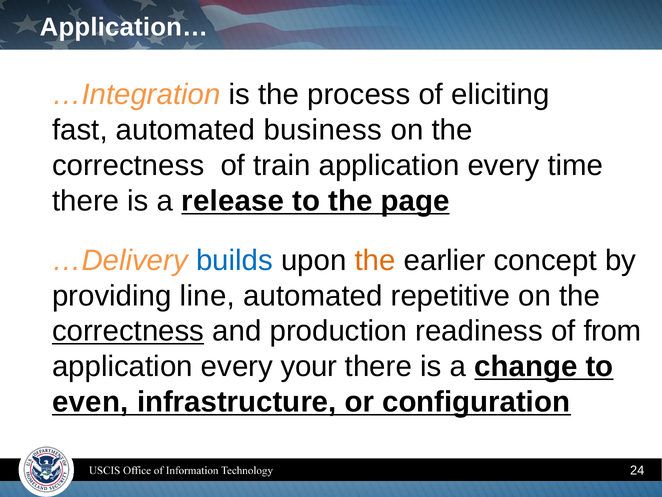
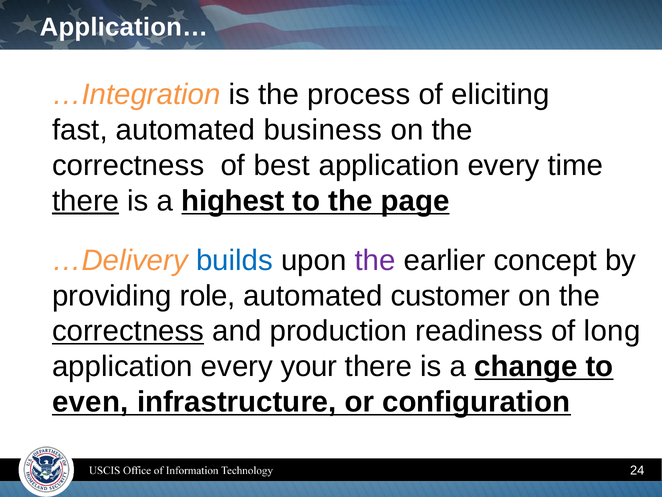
train: train -> best
there at (86, 201) underline: none -> present
release: release -> highest
the at (375, 260) colour: orange -> purple
line: line -> role
repetitive: repetitive -> customer
from: from -> long
